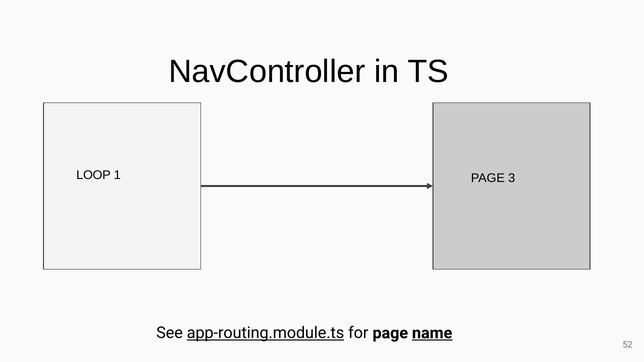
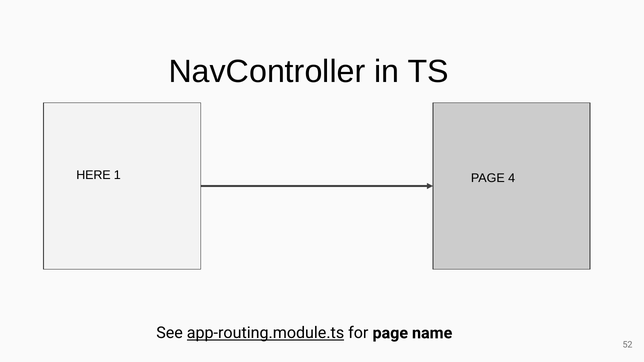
LOOP: LOOP -> HERE
3: 3 -> 4
name underline: present -> none
